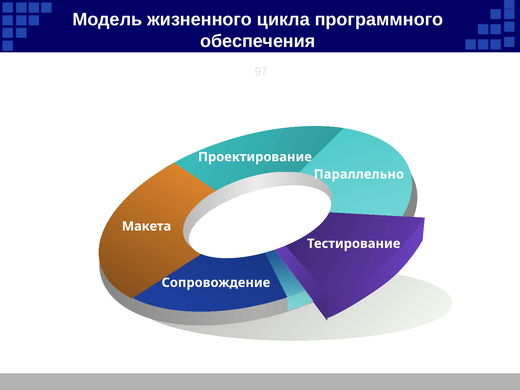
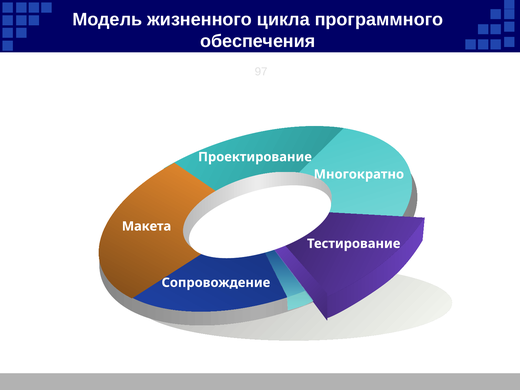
Параллельно: Параллельно -> Многократно
